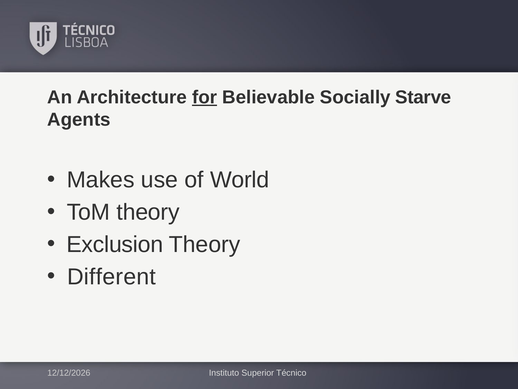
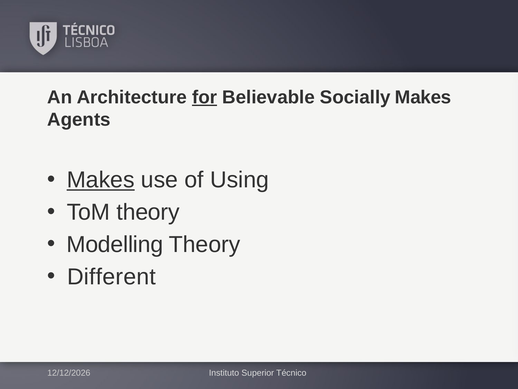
Socially Starve: Starve -> Makes
Makes at (101, 180) underline: none -> present
World: World -> Using
Exclusion: Exclusion -> Modelling
